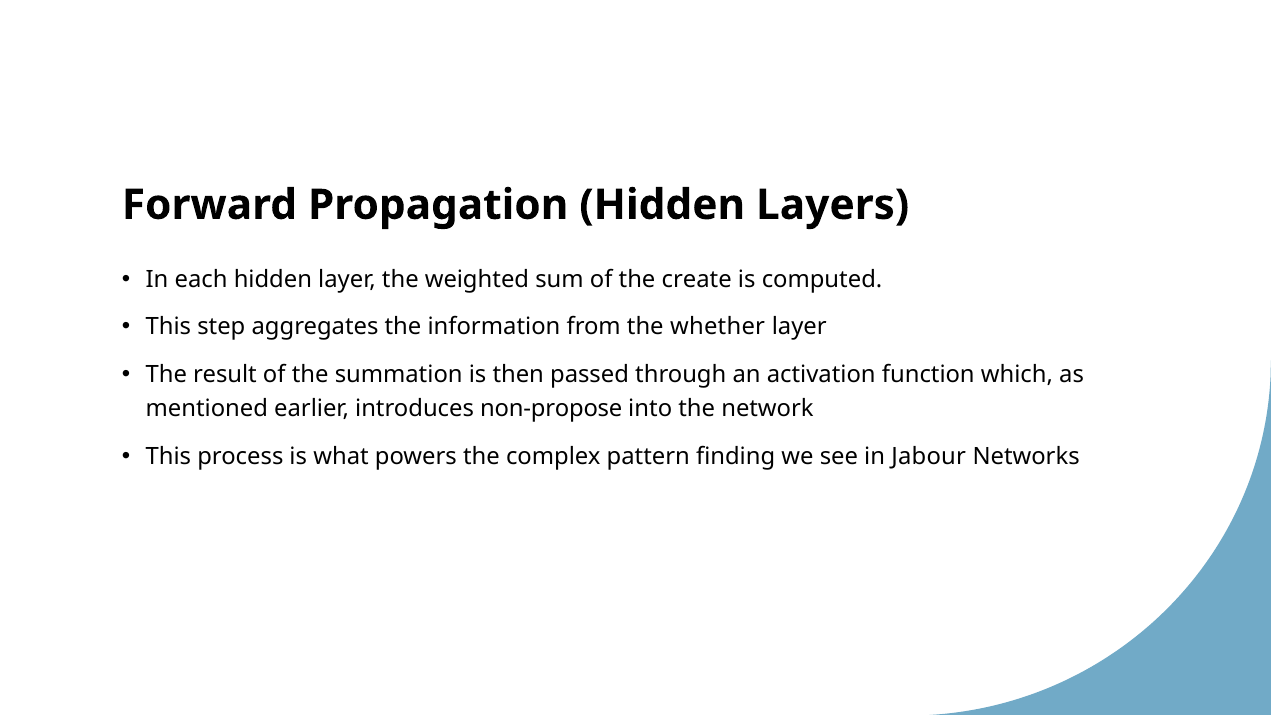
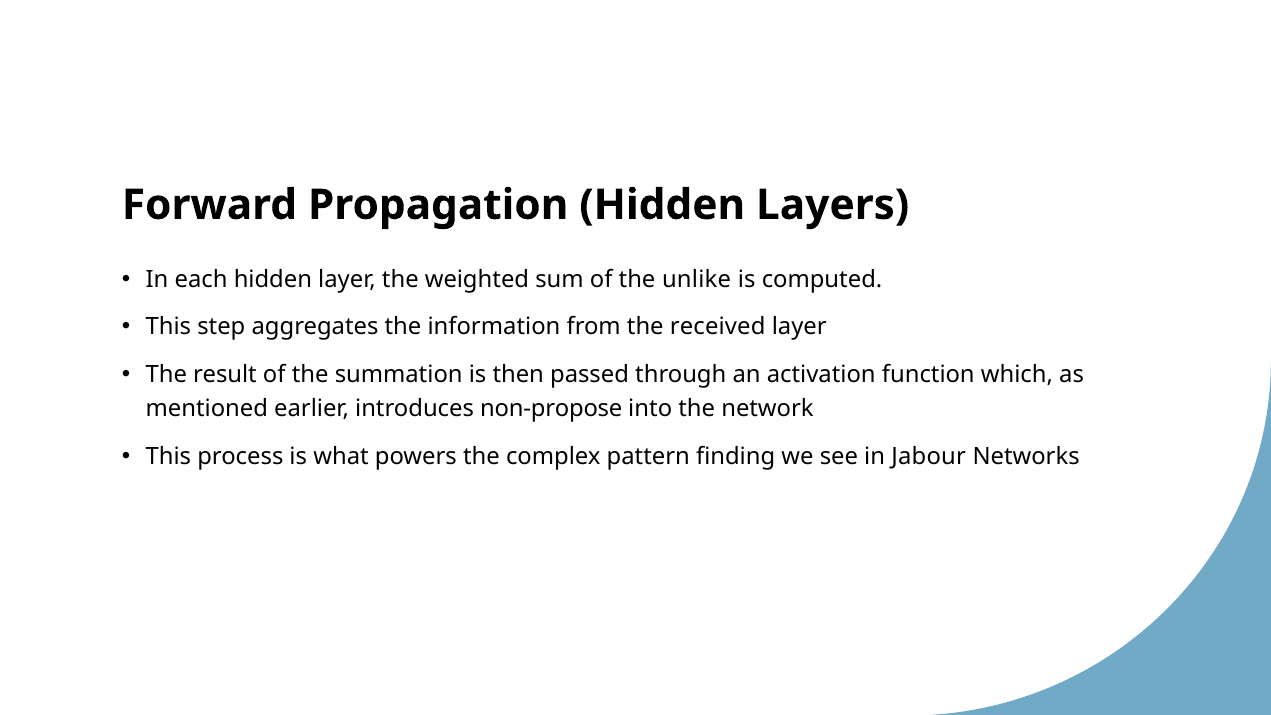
create: create -> unlike
whether: whether -> received
